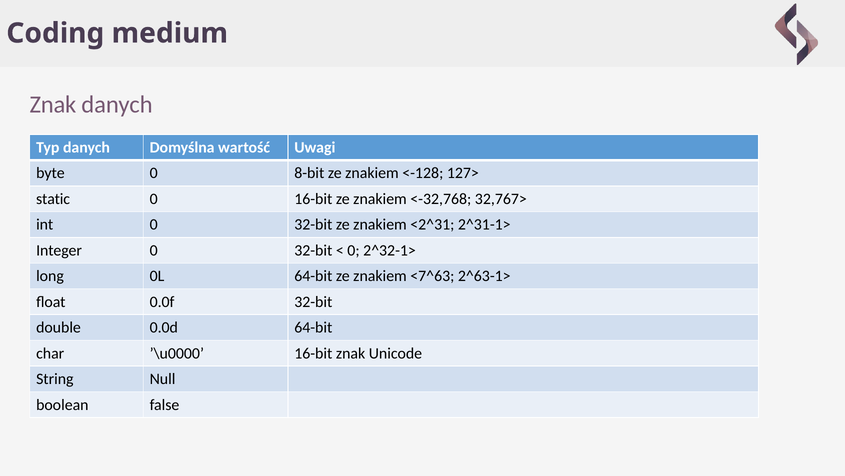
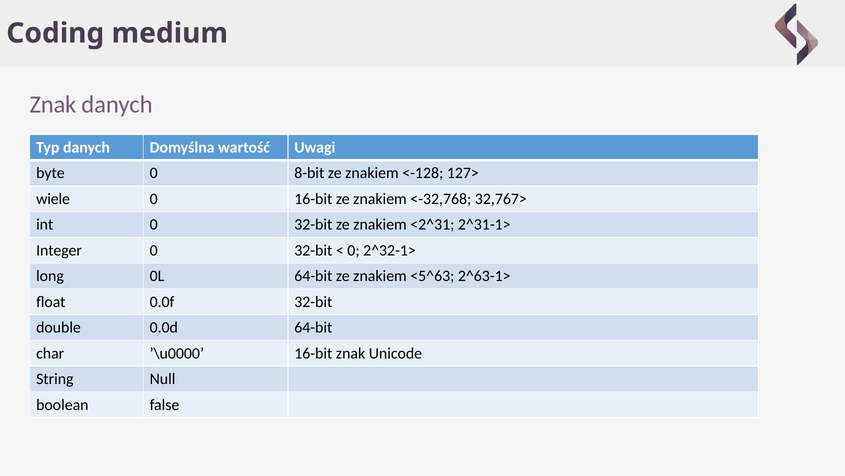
static: static -> wiele
<7^63: <7^63 -> <5^63
